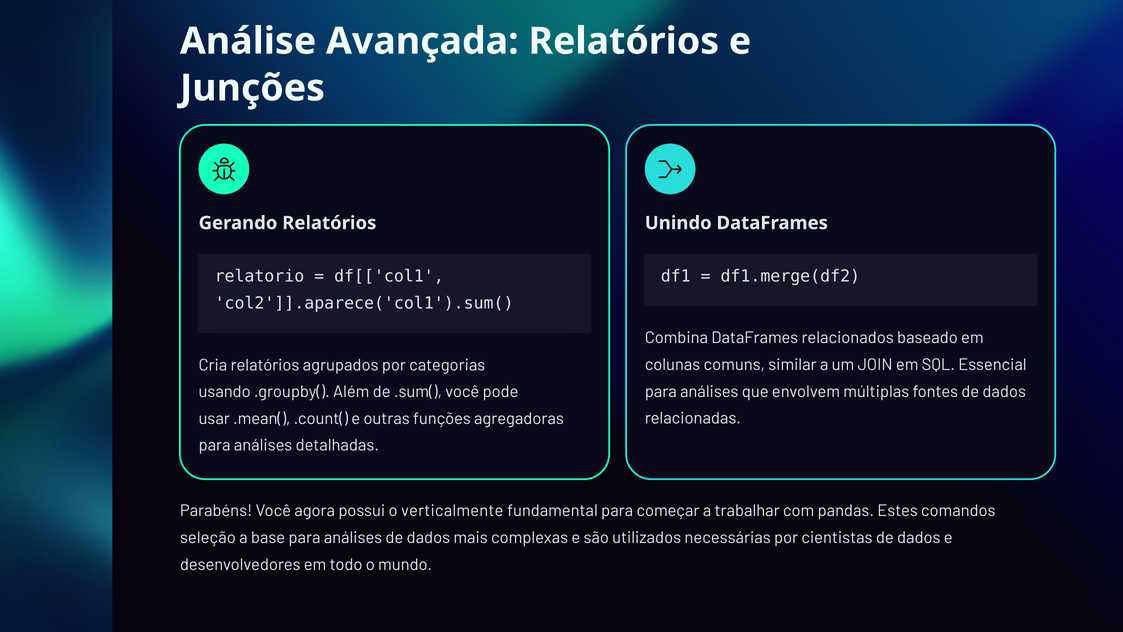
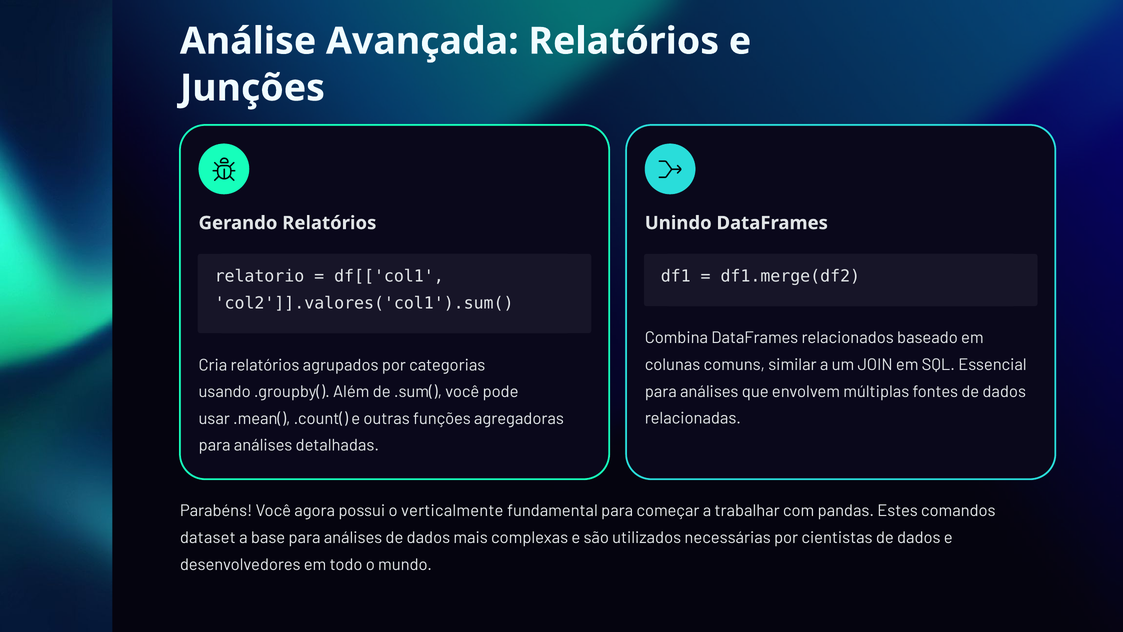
col2']].aparece('col1').sum(: col2']].aparece('col1').sum( -> col2']].valores('col1').sum(
seleção: seleção -> dataset
